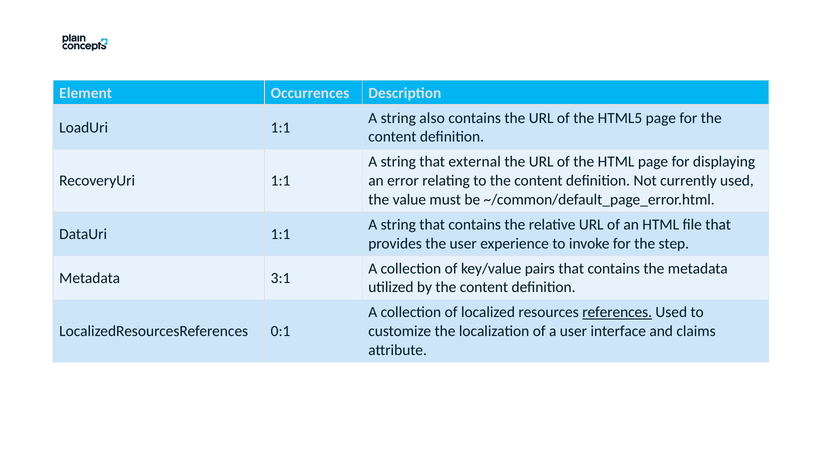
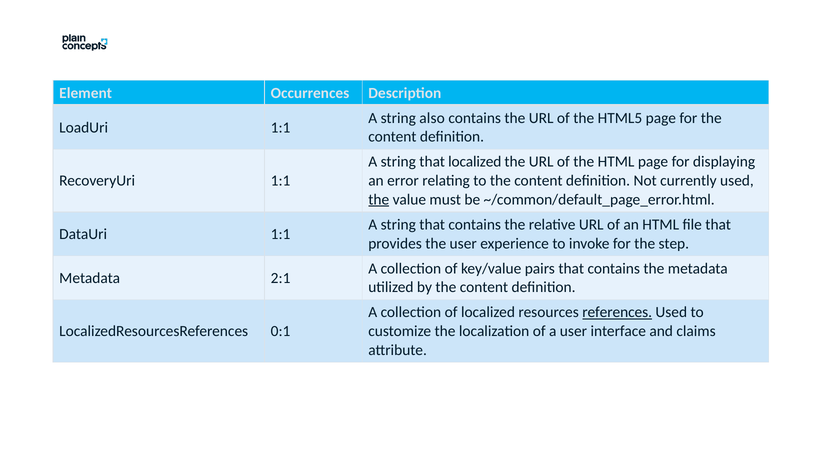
that external: external -> localized
the at (379, 199) underline: none -> present
3:1: 3:1 -> 2:1
